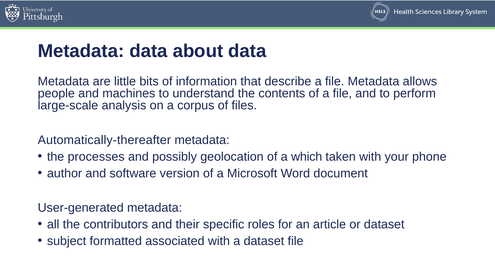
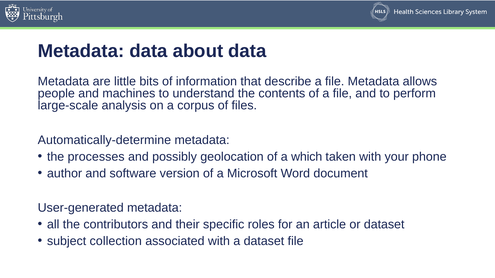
Automatically-thereafter: Automatically-thereafter -> Automatically-determine
formatted: formatted -> collection
